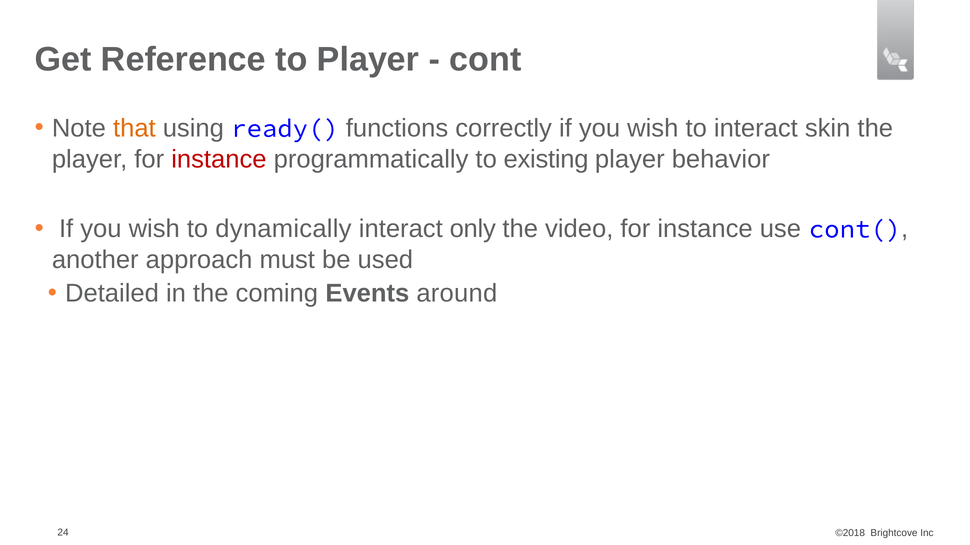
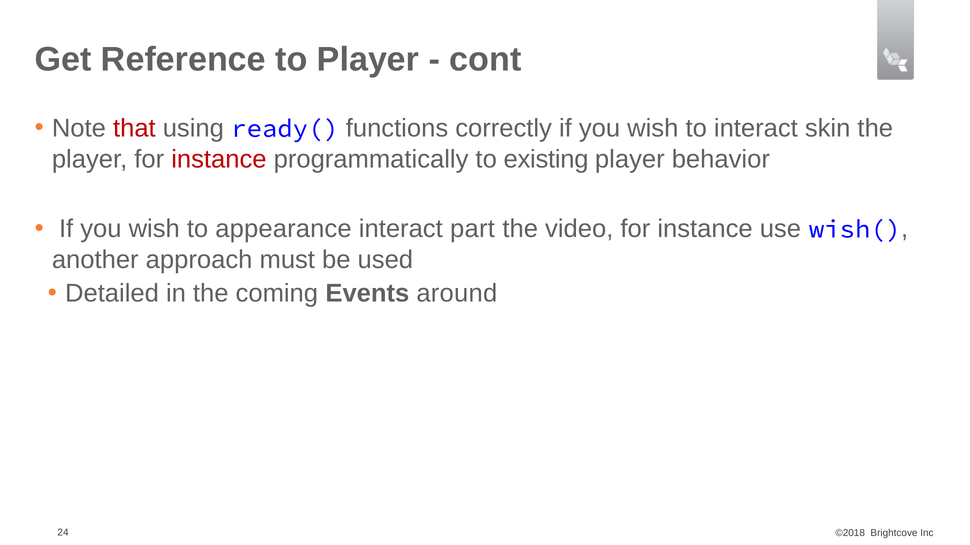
that colour: orange -> red
dynamically: dynamically -> appearance
only: only -> part
cont(: cont( -> wish(
